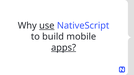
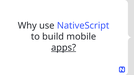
use underline: present -> none
